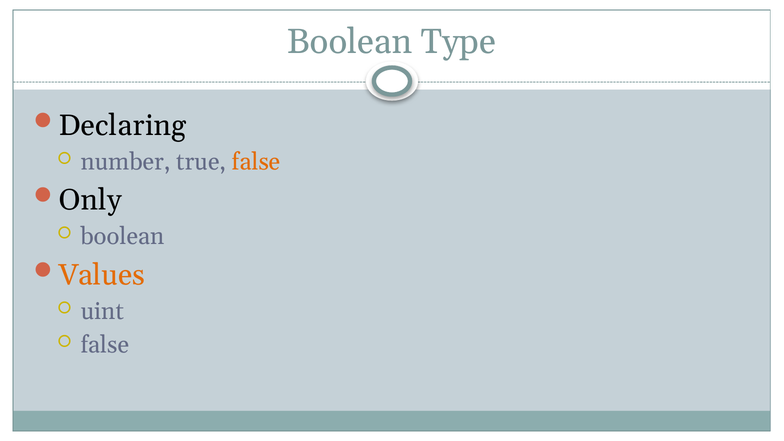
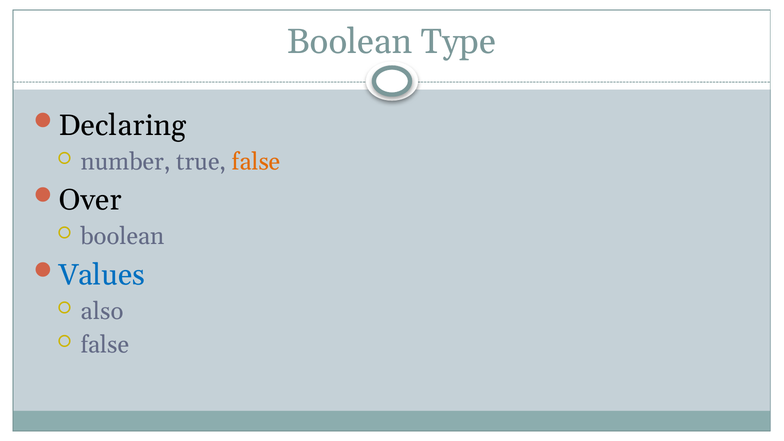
Only: Only -> Over
Values colour: orange -> blue
uint: uint -> also
